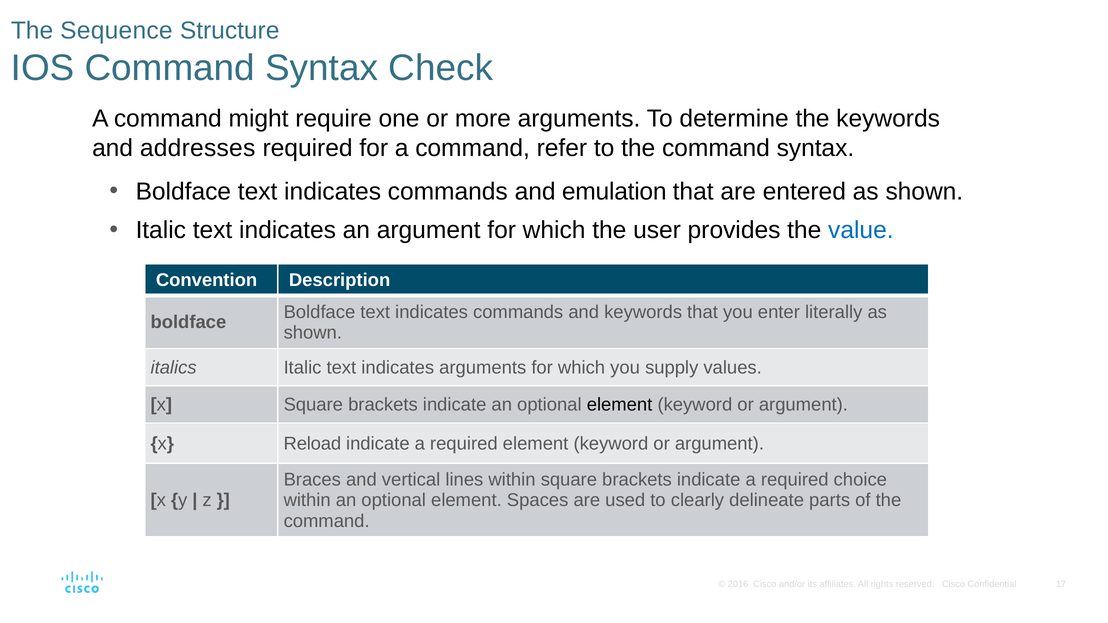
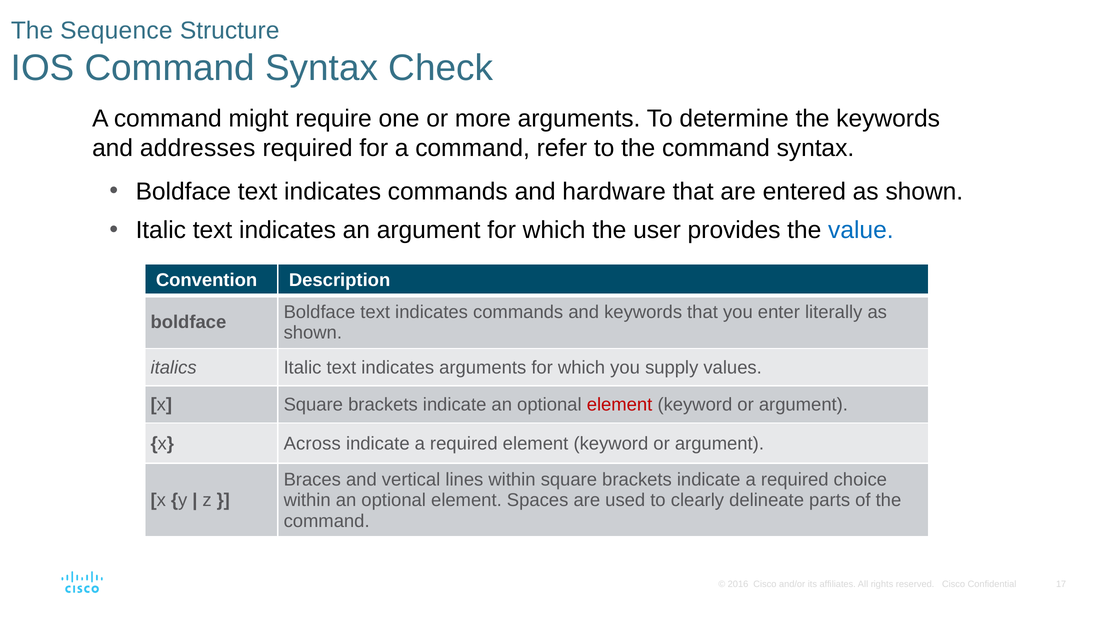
emulation: emulation -> hardware
element at (620, 405) colour: black -> red
Reload: Reload -> Across
